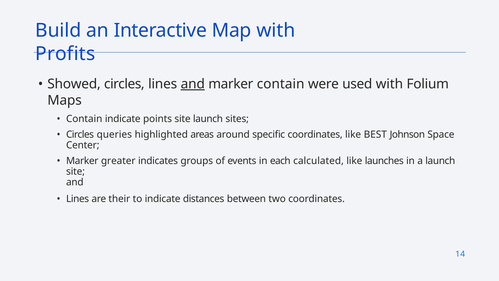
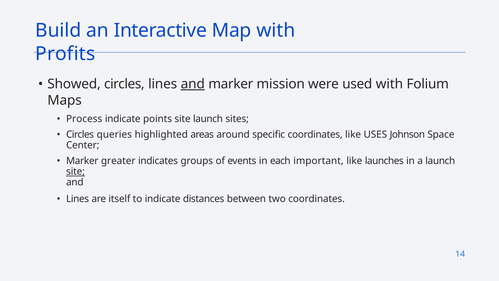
marker contain: contain -> mission
Contain at (84, 119): Contain -> Process
BEST: BEST -> USES
calculated: calculated -> important
site at (75, 171) underline: none -> present
their: their -> itself
